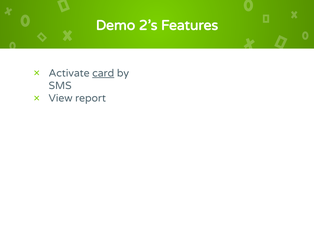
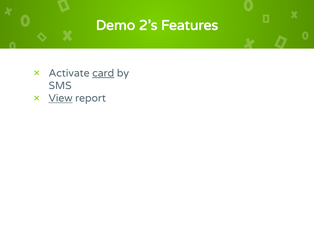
View underline: none -> present
